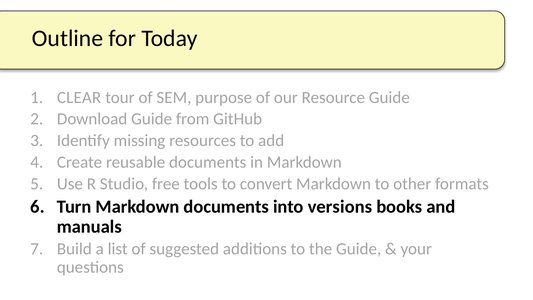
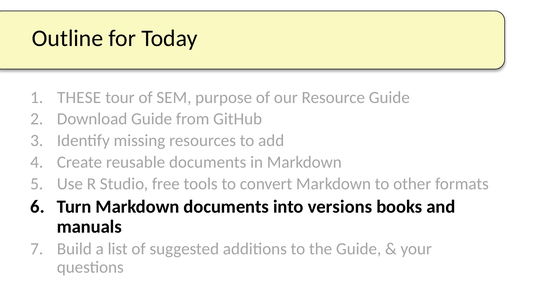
CLEAR: CLEAR -> THESE
